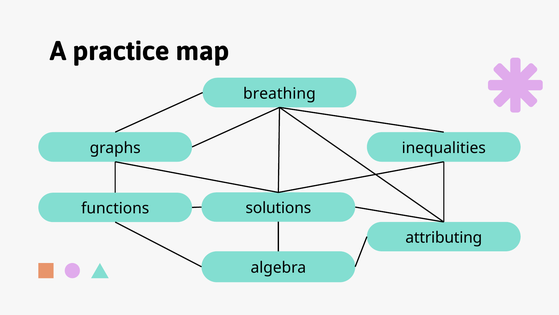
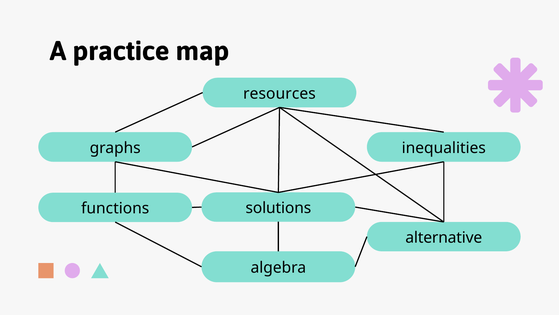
breathing: breathing -> resources
attributing: attributing -> alternative
